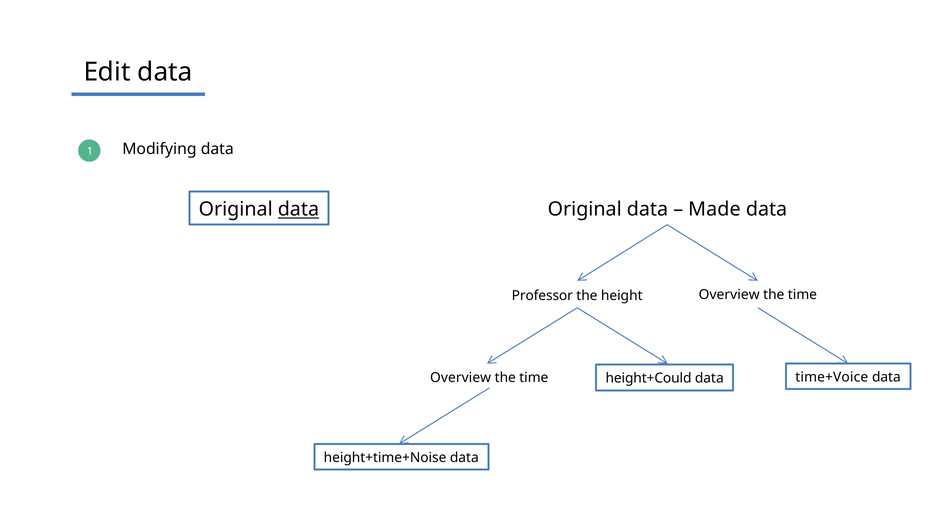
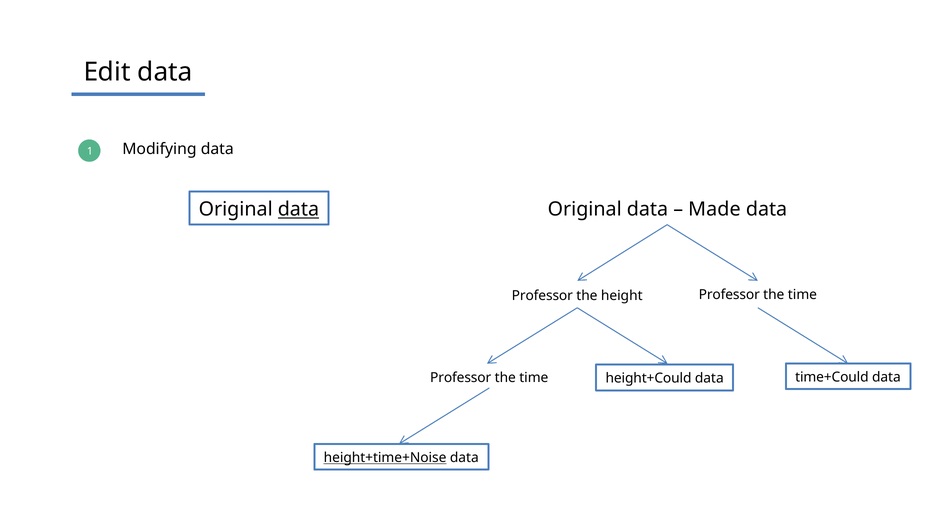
height Overview: Overview -> Professor
Overview at (461, 378): Overview -> Professor
time+Voice: time+Voice -> time+Could
height+time+Noise underline: none -> present
